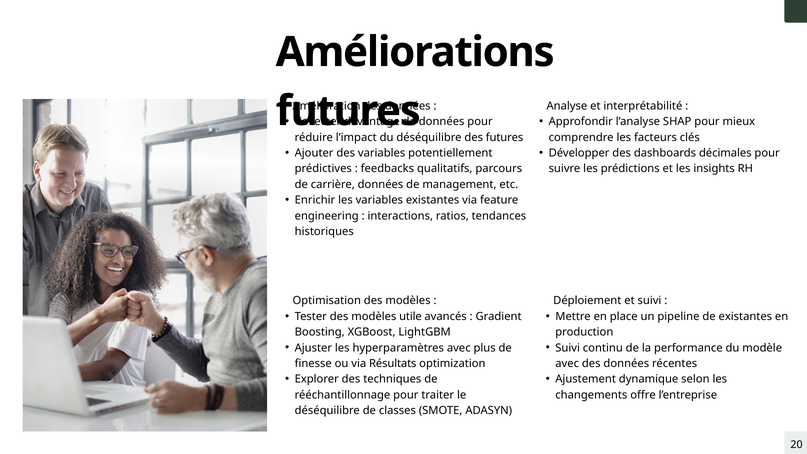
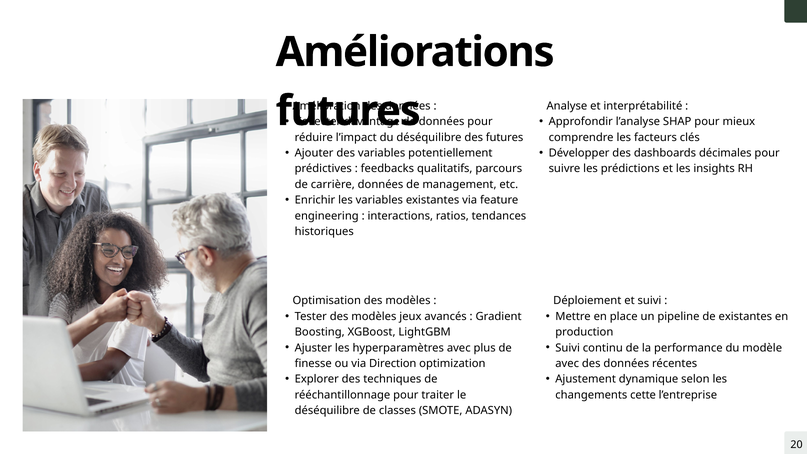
utile: utile -> jeux
Résultats: Résultats -> Direction
offre: offre -> cette
